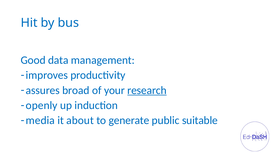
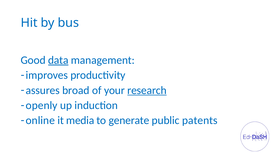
data underline: none -> present
media: media -> online
about: about -> media
suitable: suitable -> patents
